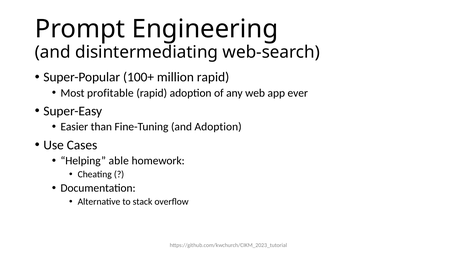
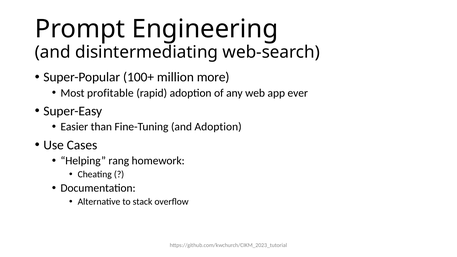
million rapid: rapid -> more
able: able -> rang
